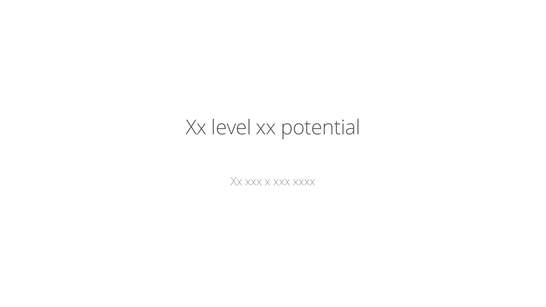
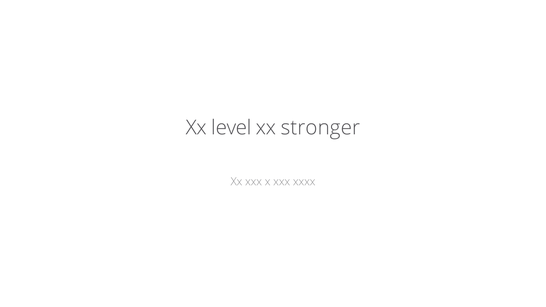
potential: potential -> stronger
